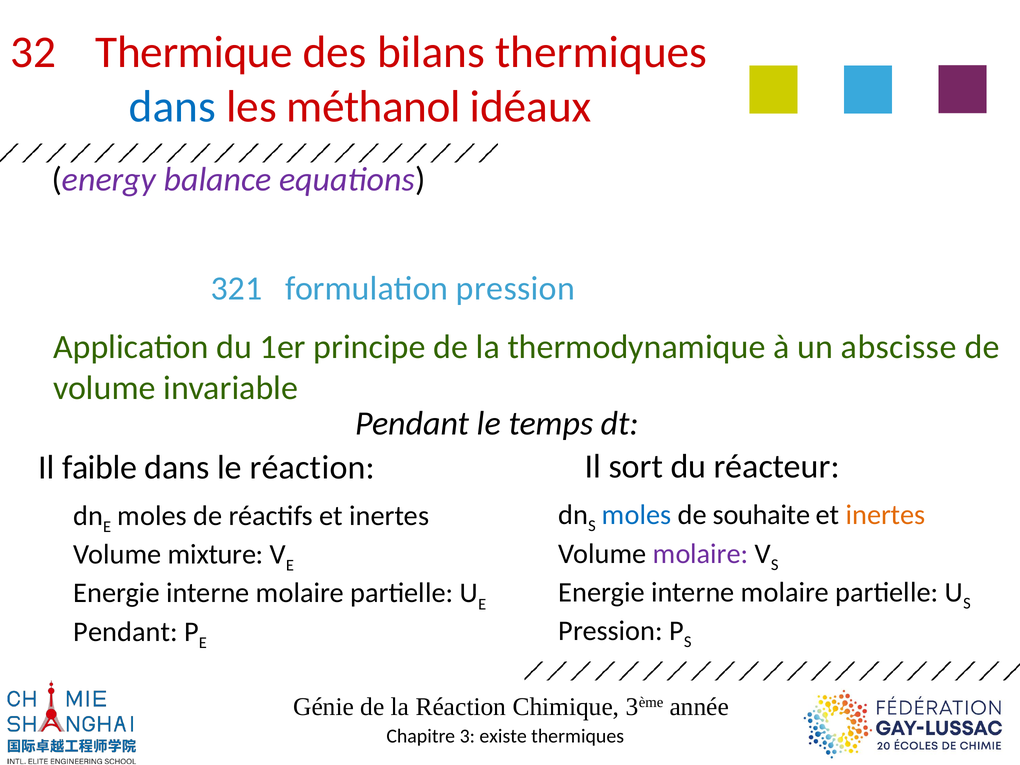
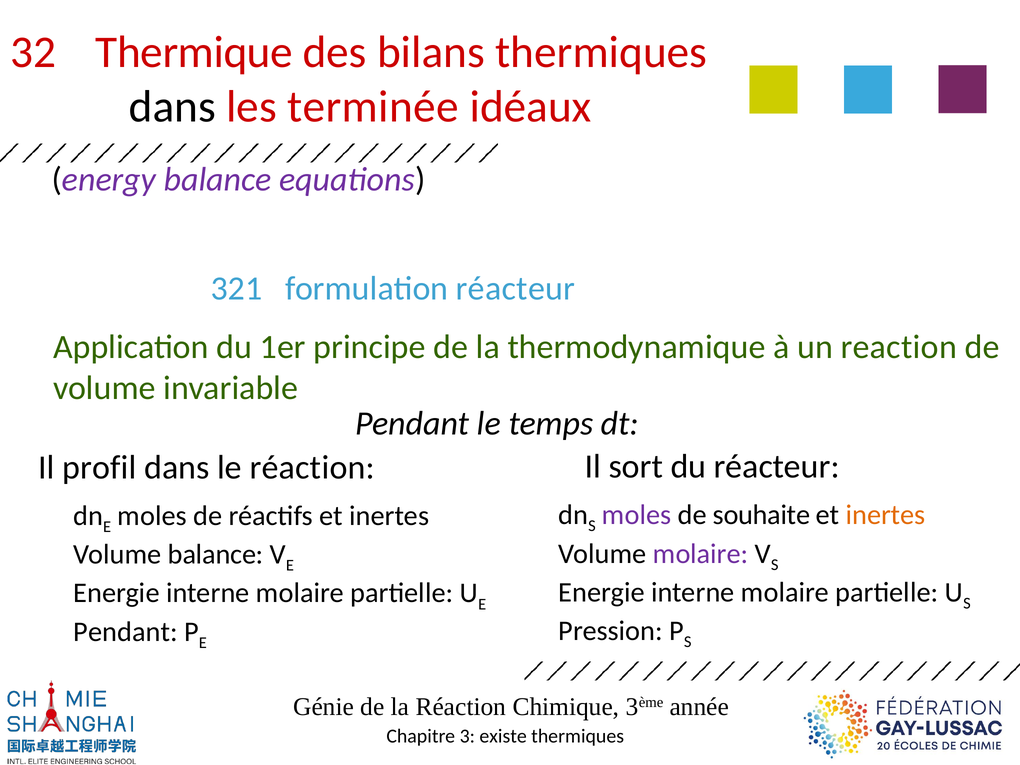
dans at (172, 107) colour: blue -> black
méthanol: méthanol -> terminée
formulation pression: pression -> réacteur
abscisse: abscisse -> reaction
faible: faible -> profil
moles at (637, 515) colour: blue -> purple
Volume mixture: mixture -> balance
